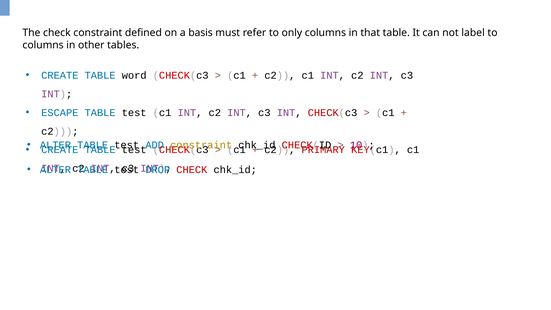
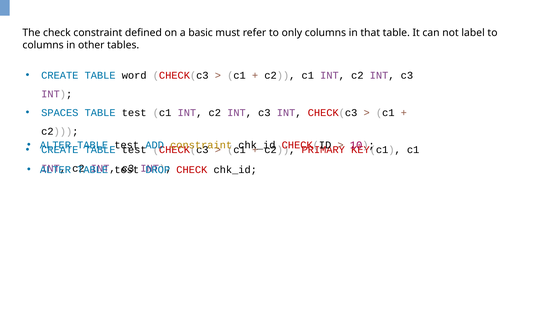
basis: basis -> basic
ESCAPE: ESCAPE -> SPACES
